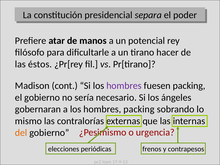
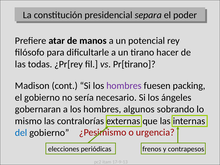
éstos: éstos -> todas
hombres packing: packing -> algunos
del colour: orange -> blue
